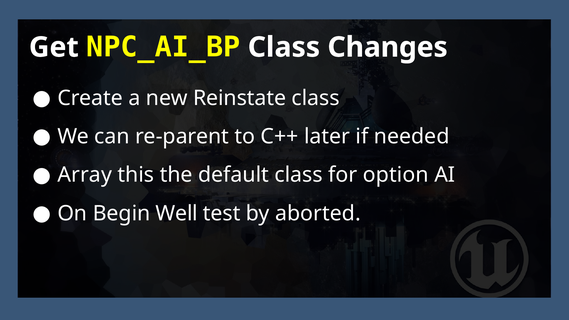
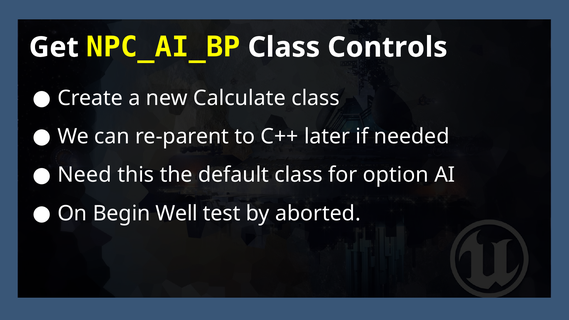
Changes: Changes -> Controls
Reinstate: Reinstate -> Calculate
Array: Array -> Need
